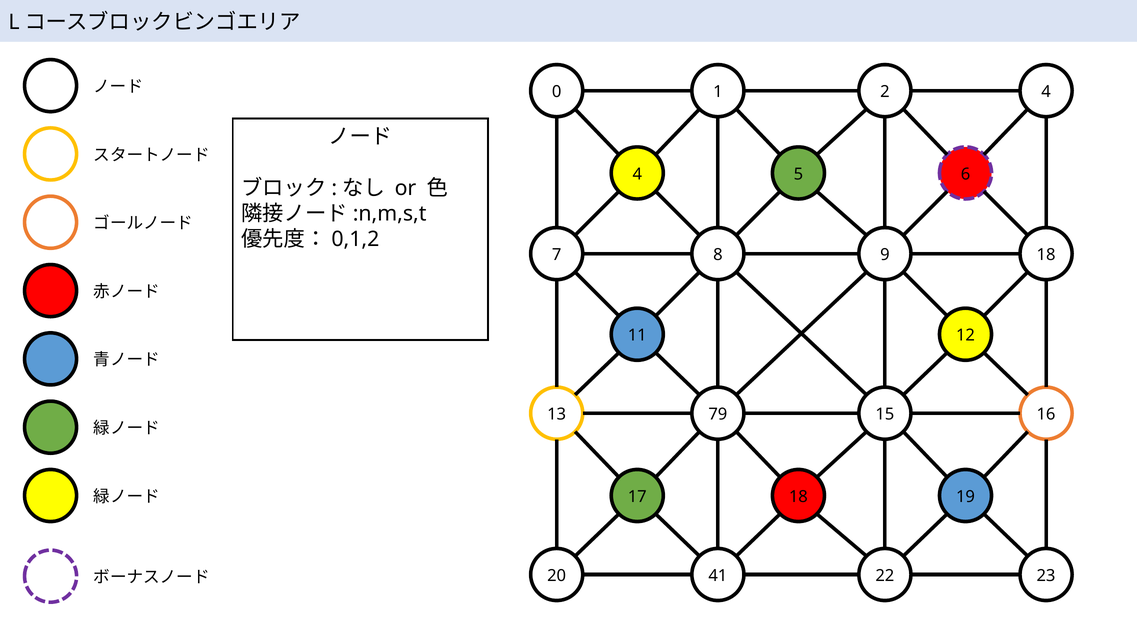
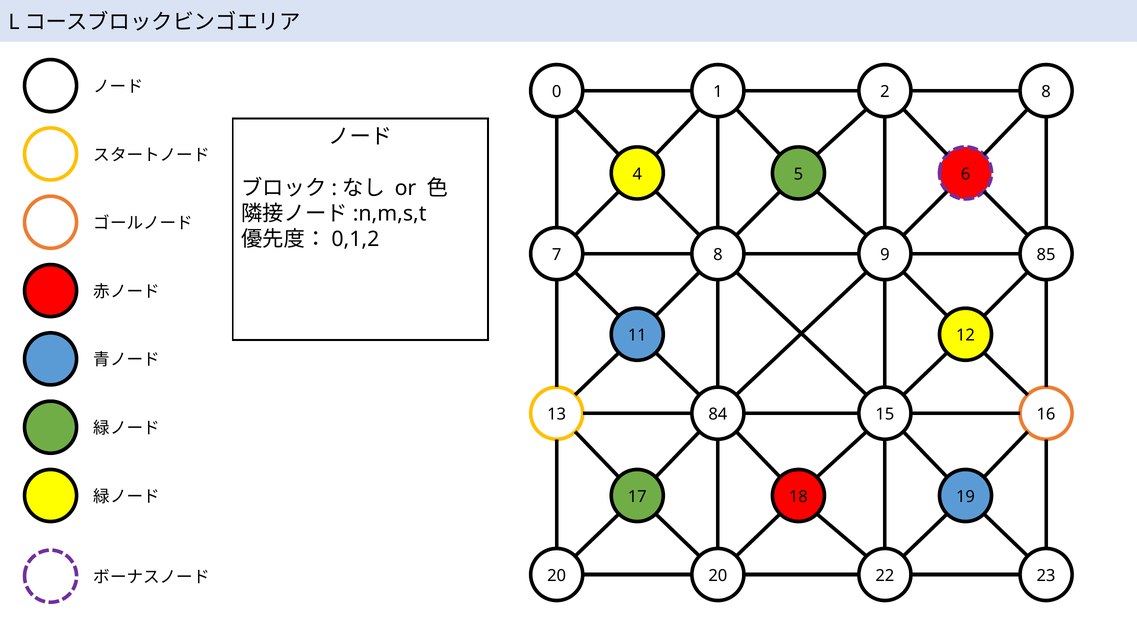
2 4: 4 -> 8
9 18: 18 -> 85
79: 79 -> 84
20 41: 41 -> 20
